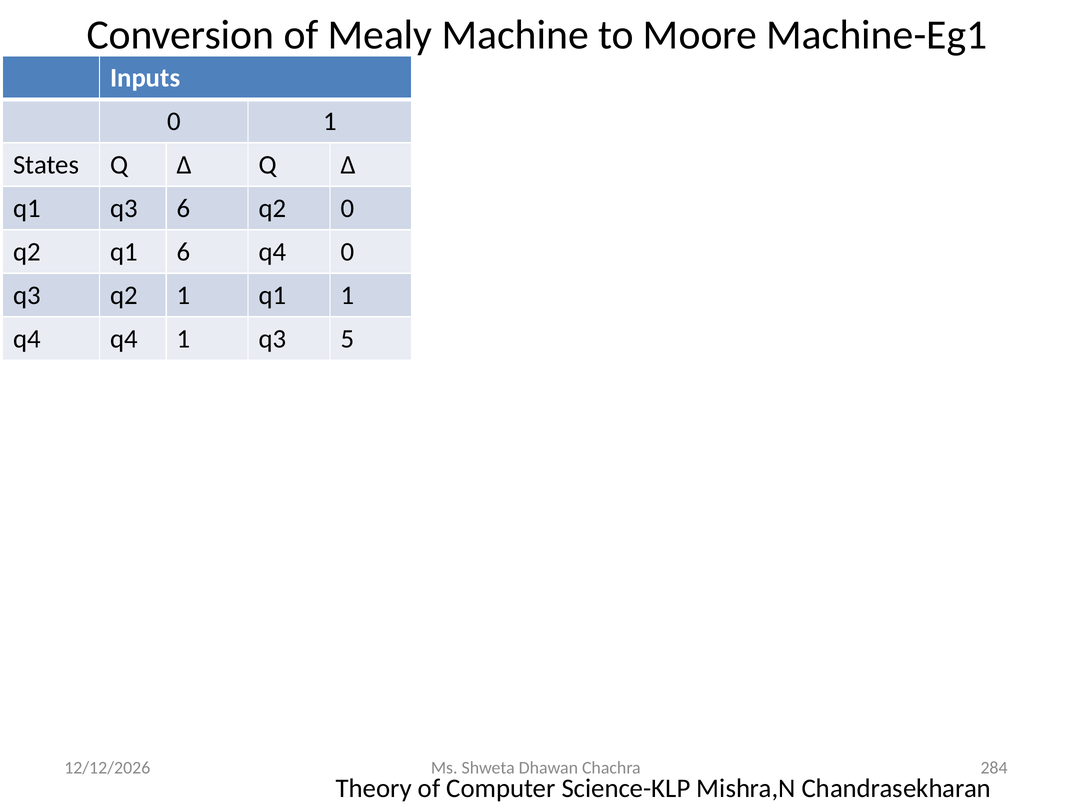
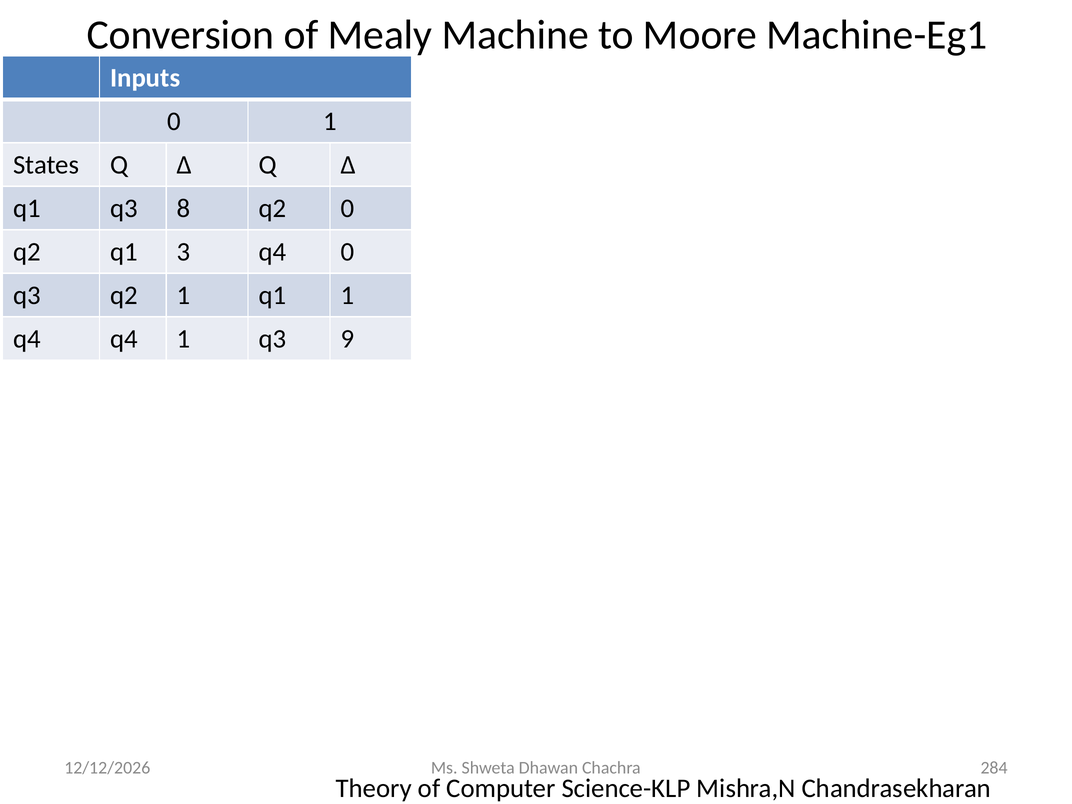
q3 6: 6 -> 8
q1 6: 6 -> 3
5: 5 -> 9
